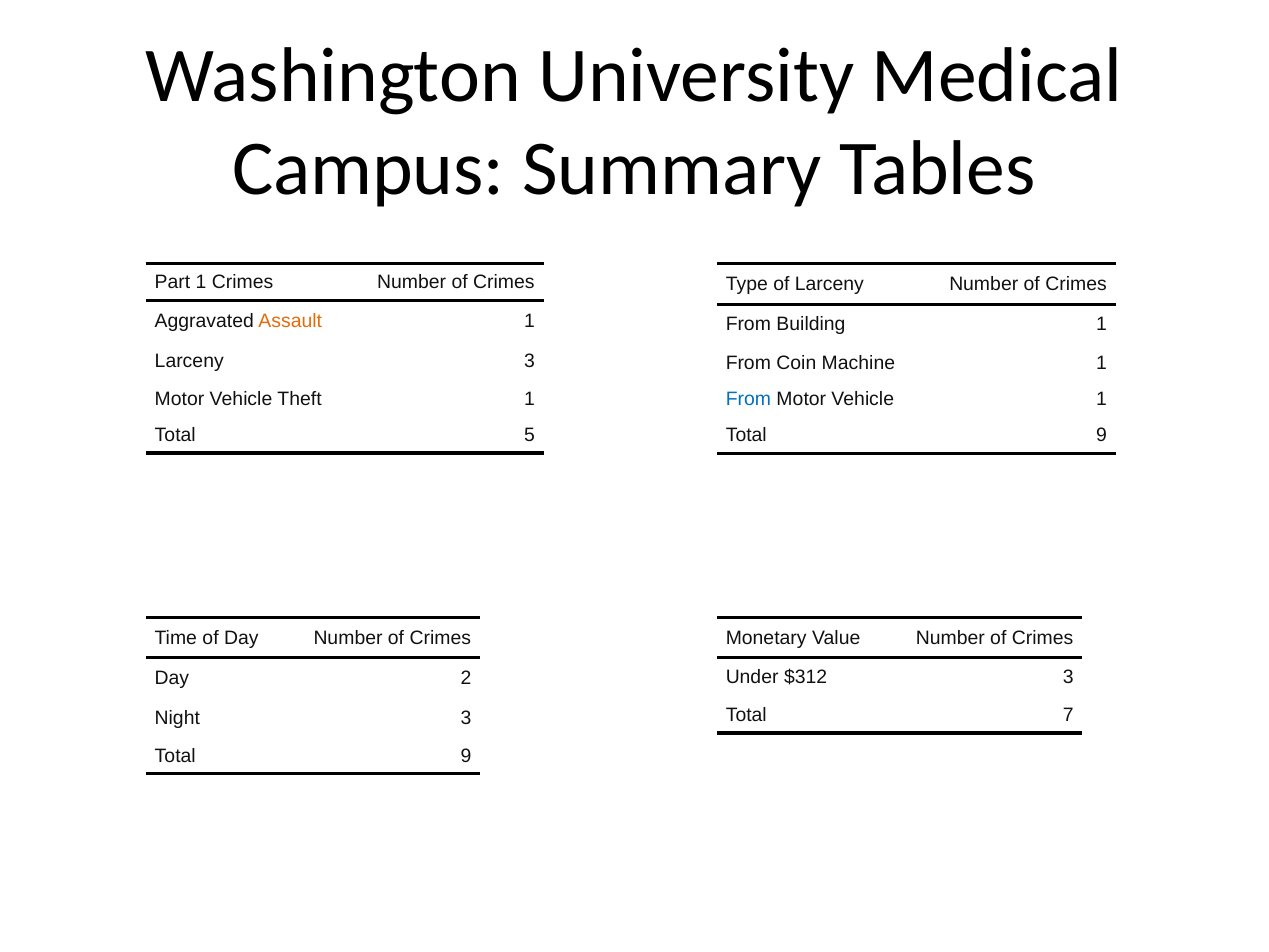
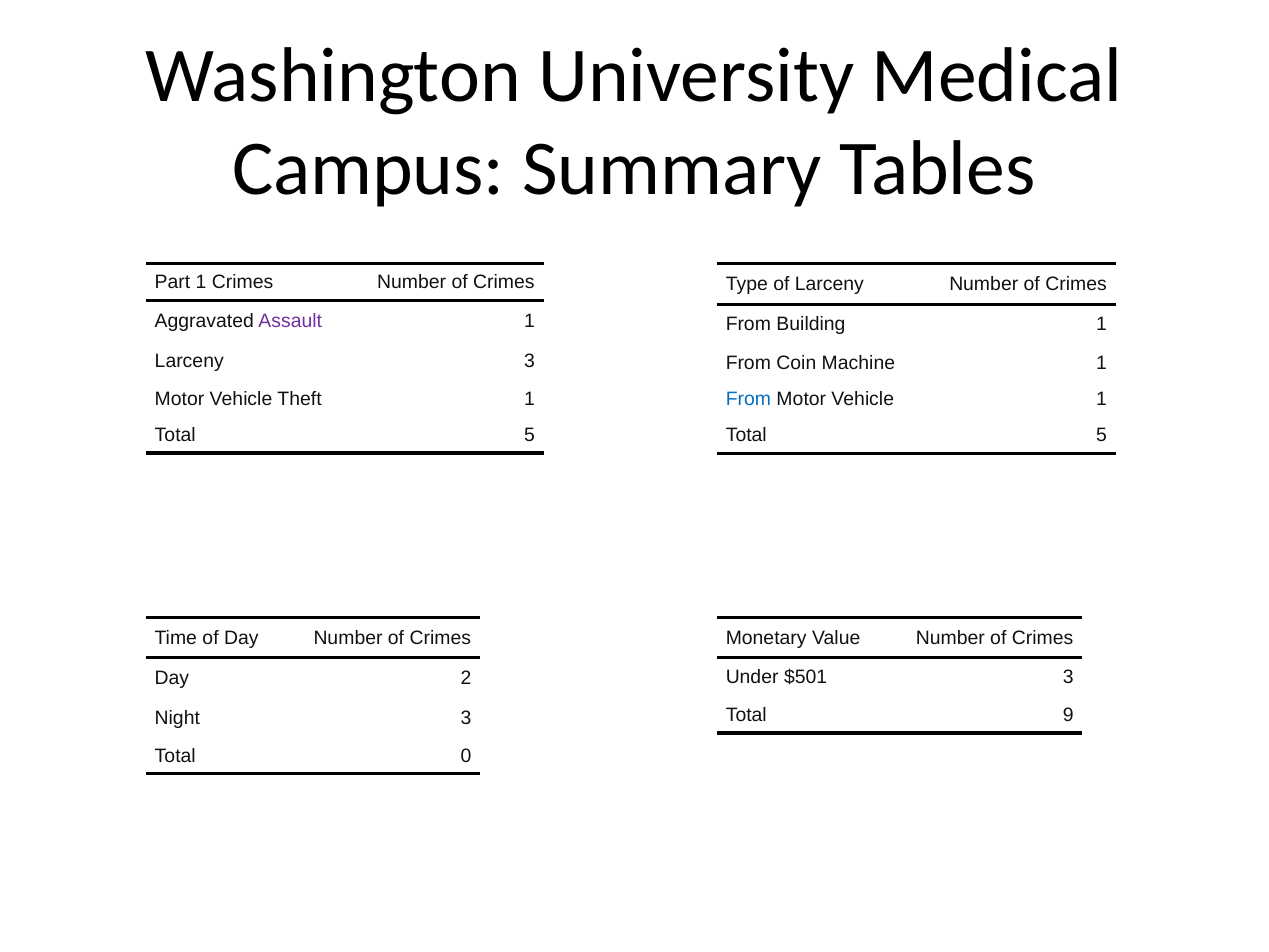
Assault colour: orange -> purple
9 at (1102, 435): 9 -> 5
$312: $312 -> $501
7: 7 -> 9
9 at (466, 756): 9 -> 0
